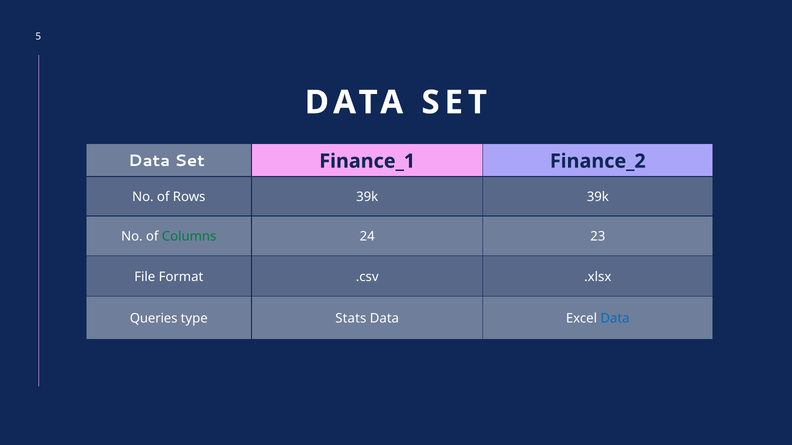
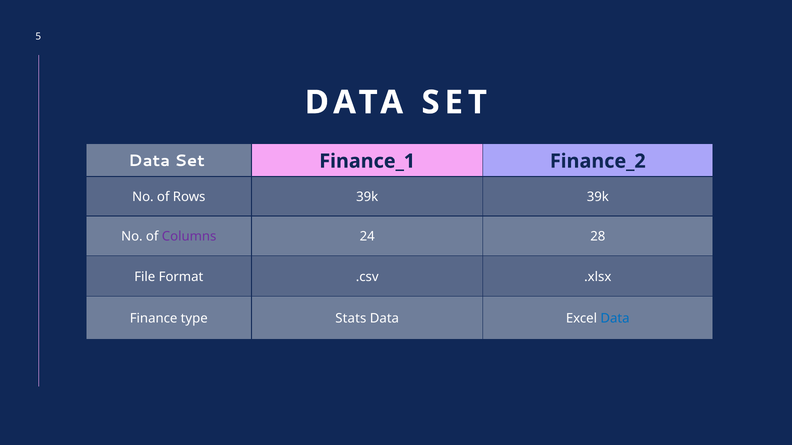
Columns colour: green -> purple
23: 23 -> 28
Queries: Queries -> Finance
